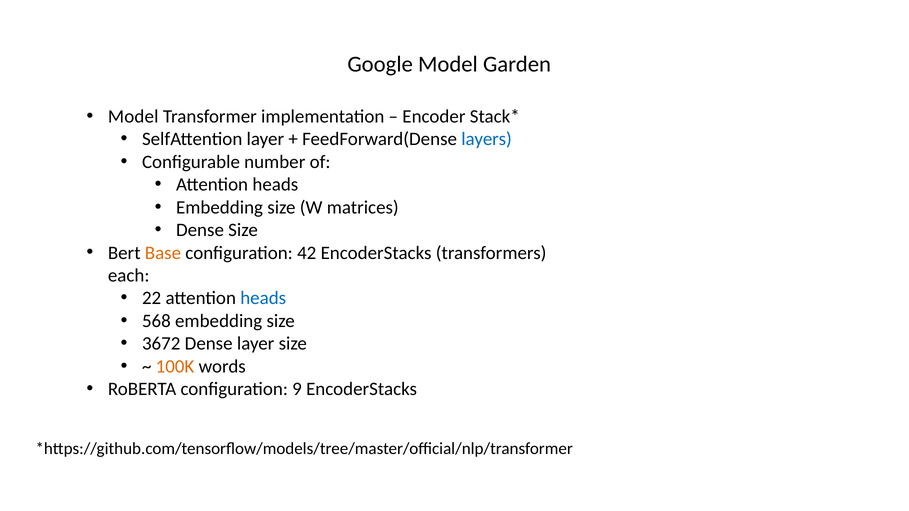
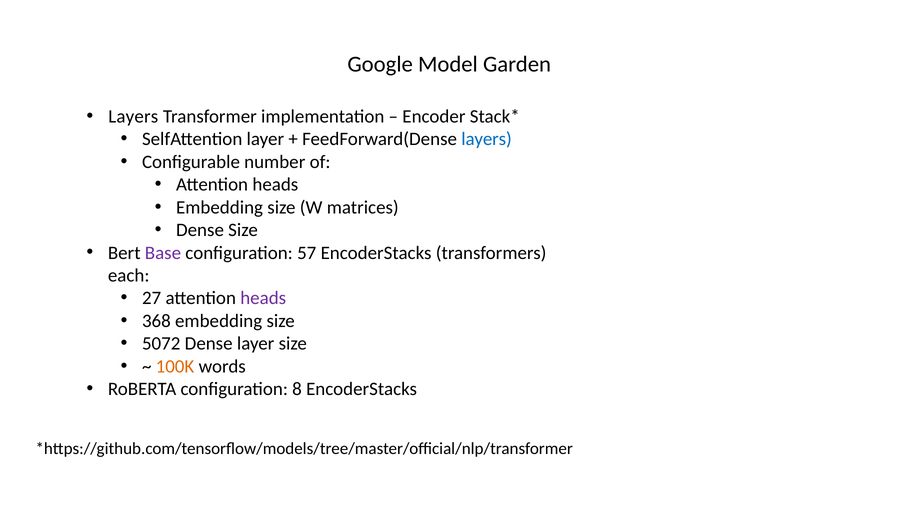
Model at (133, 117): Model -> Layers
Base colour: orange -> purple
42: 42 -> 57
22: 22 -> 27
heads at (263, 298) colour: blue -> purple
568: 568 -> 368
3672: 3672 -> 5072
9: 9 -> 8
